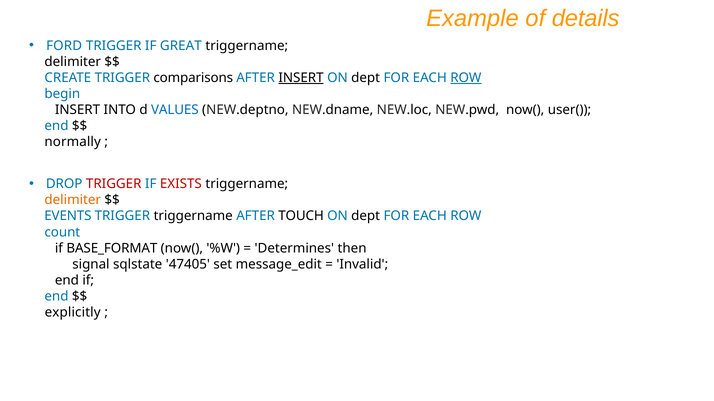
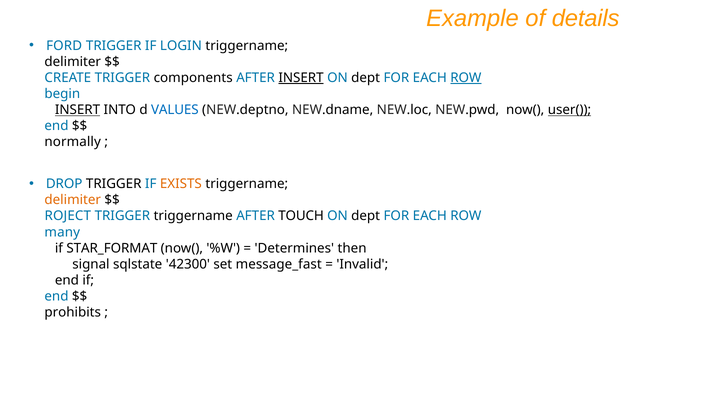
GREAT: GREAT -> LOGIN
comparisons: comparisons -> components
INSERT at (78, 110) underline: none -> present
user( underline: none -> present
TRIGGER at (114, 184) colour: red -> black
EXISTS colour: red -> orange
EVENTS: EVENTS -> ROJECT
count: count -> many
BASE_FORMAT: BASE_FORMAT -> STAR_FORMAT
47405: 47405 -> 42300
message_edit: message_edit -> message_fast
explicitly: explicitly -> prohibits
